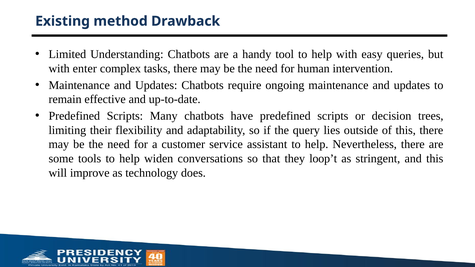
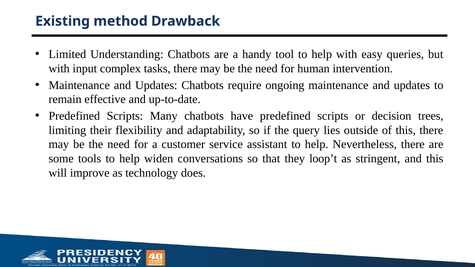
enter: enter -> input
